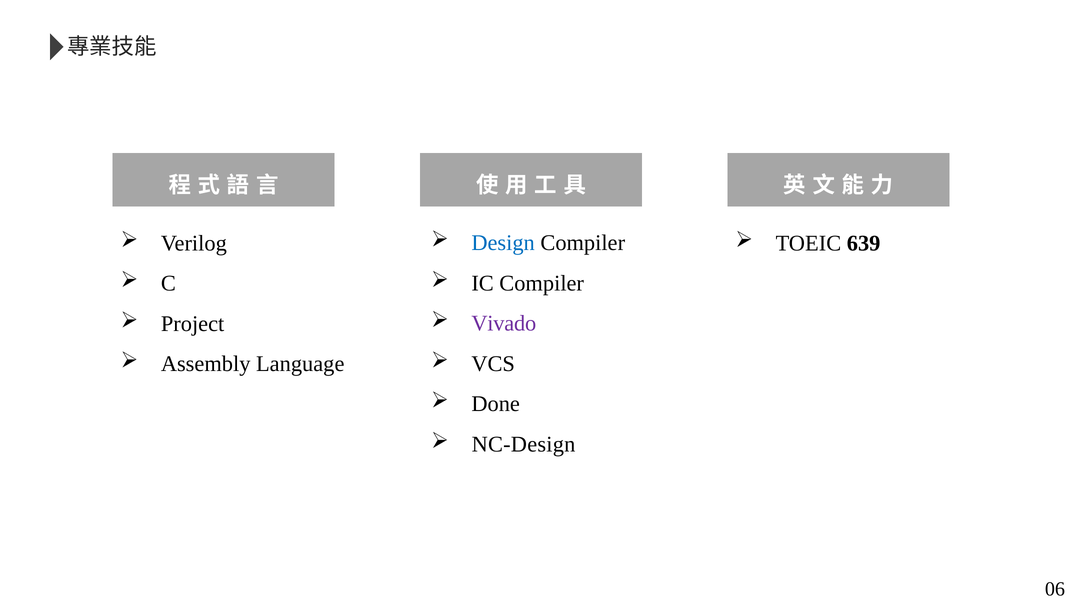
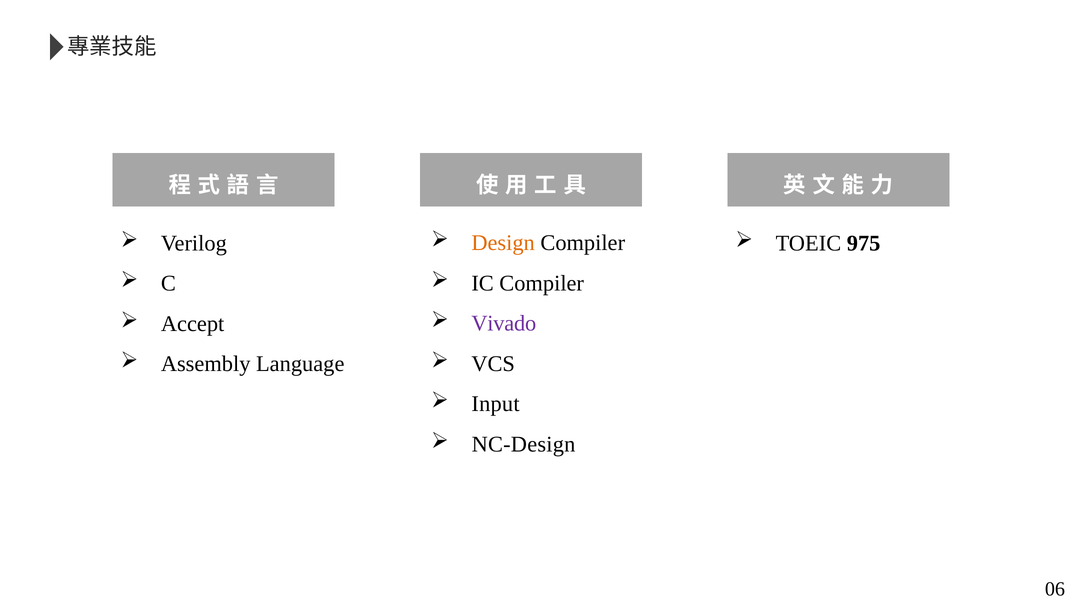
Design colour: blue -> orange
639: 639 -> 975
Project: Project -> Accept
Done: Done -> Input
